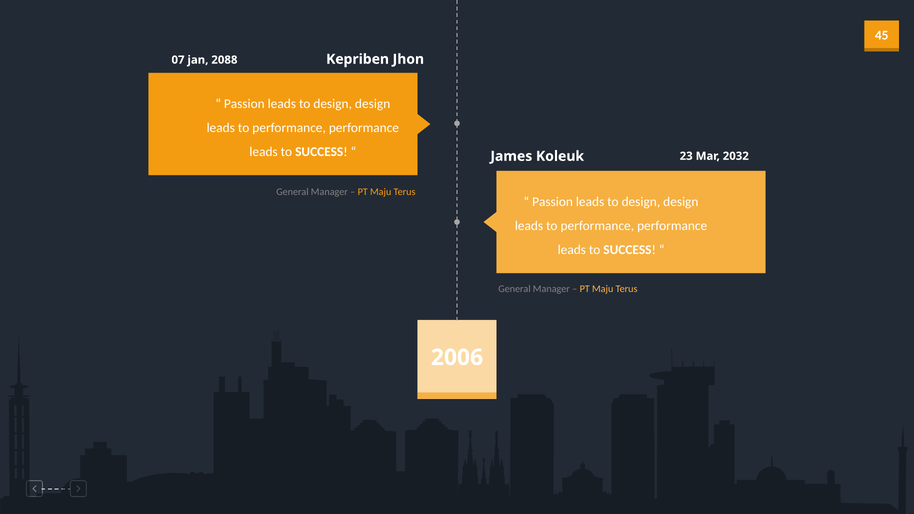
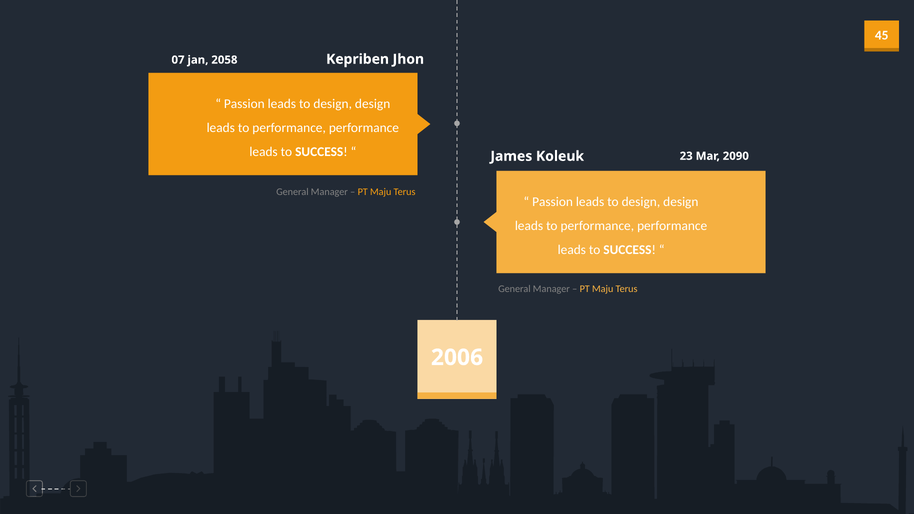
2088: 2088 -> 2058
2032: 2032 -> 2090
